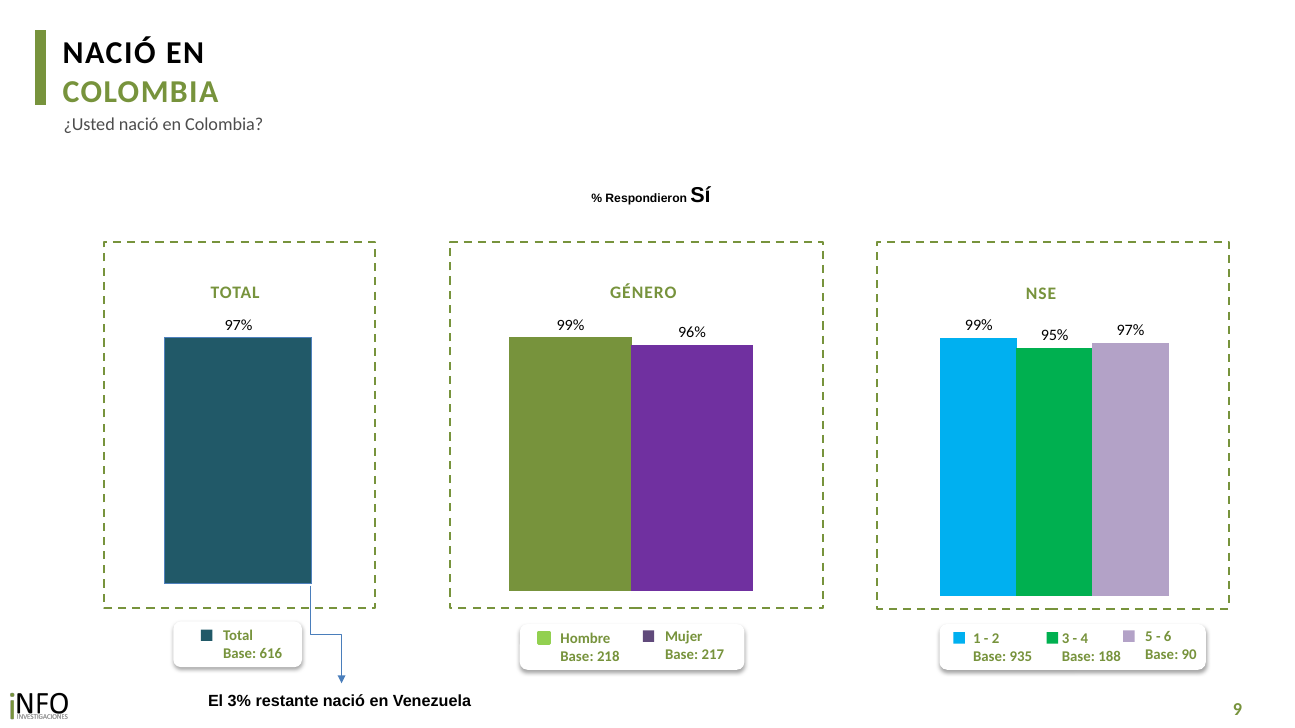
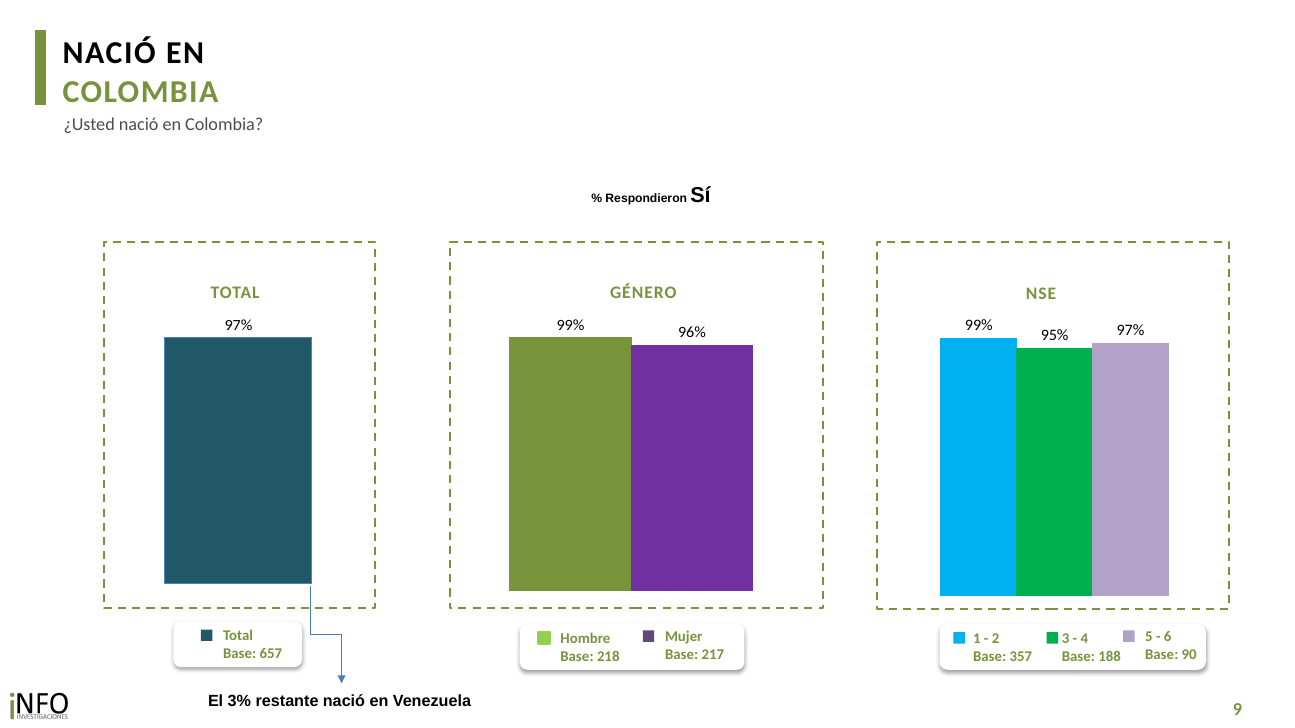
616: 616 -> 657
935: 935 -> 357
